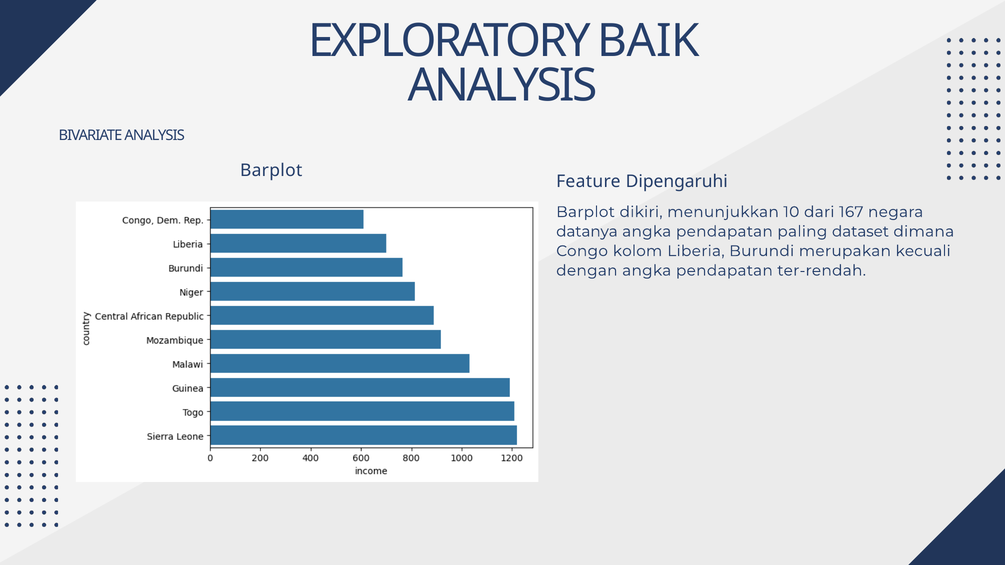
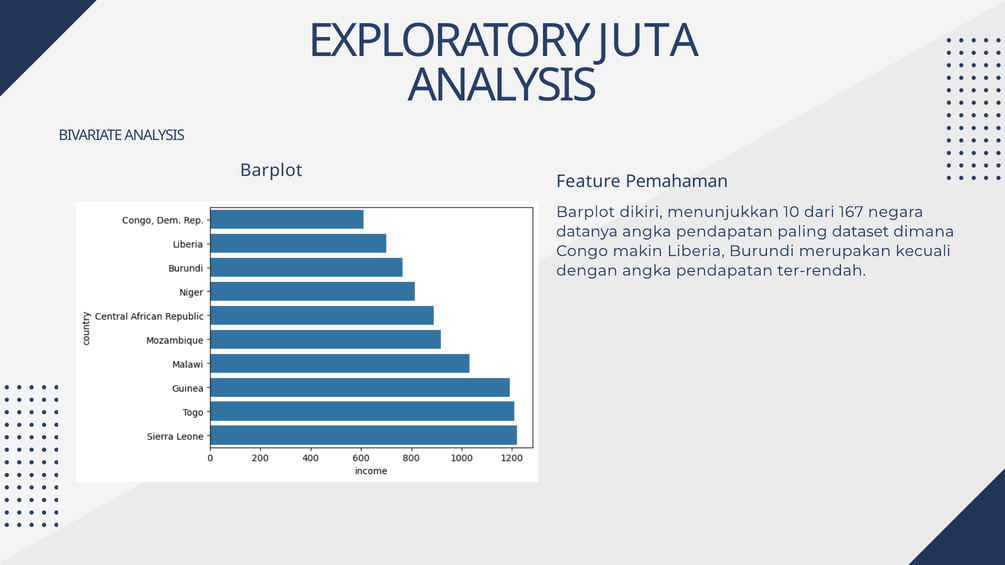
BAIK: BAIK -> JUTA
Dipengaruhi: Dipengaruhi -> Pemahaman
kolom: kolom -> makin
